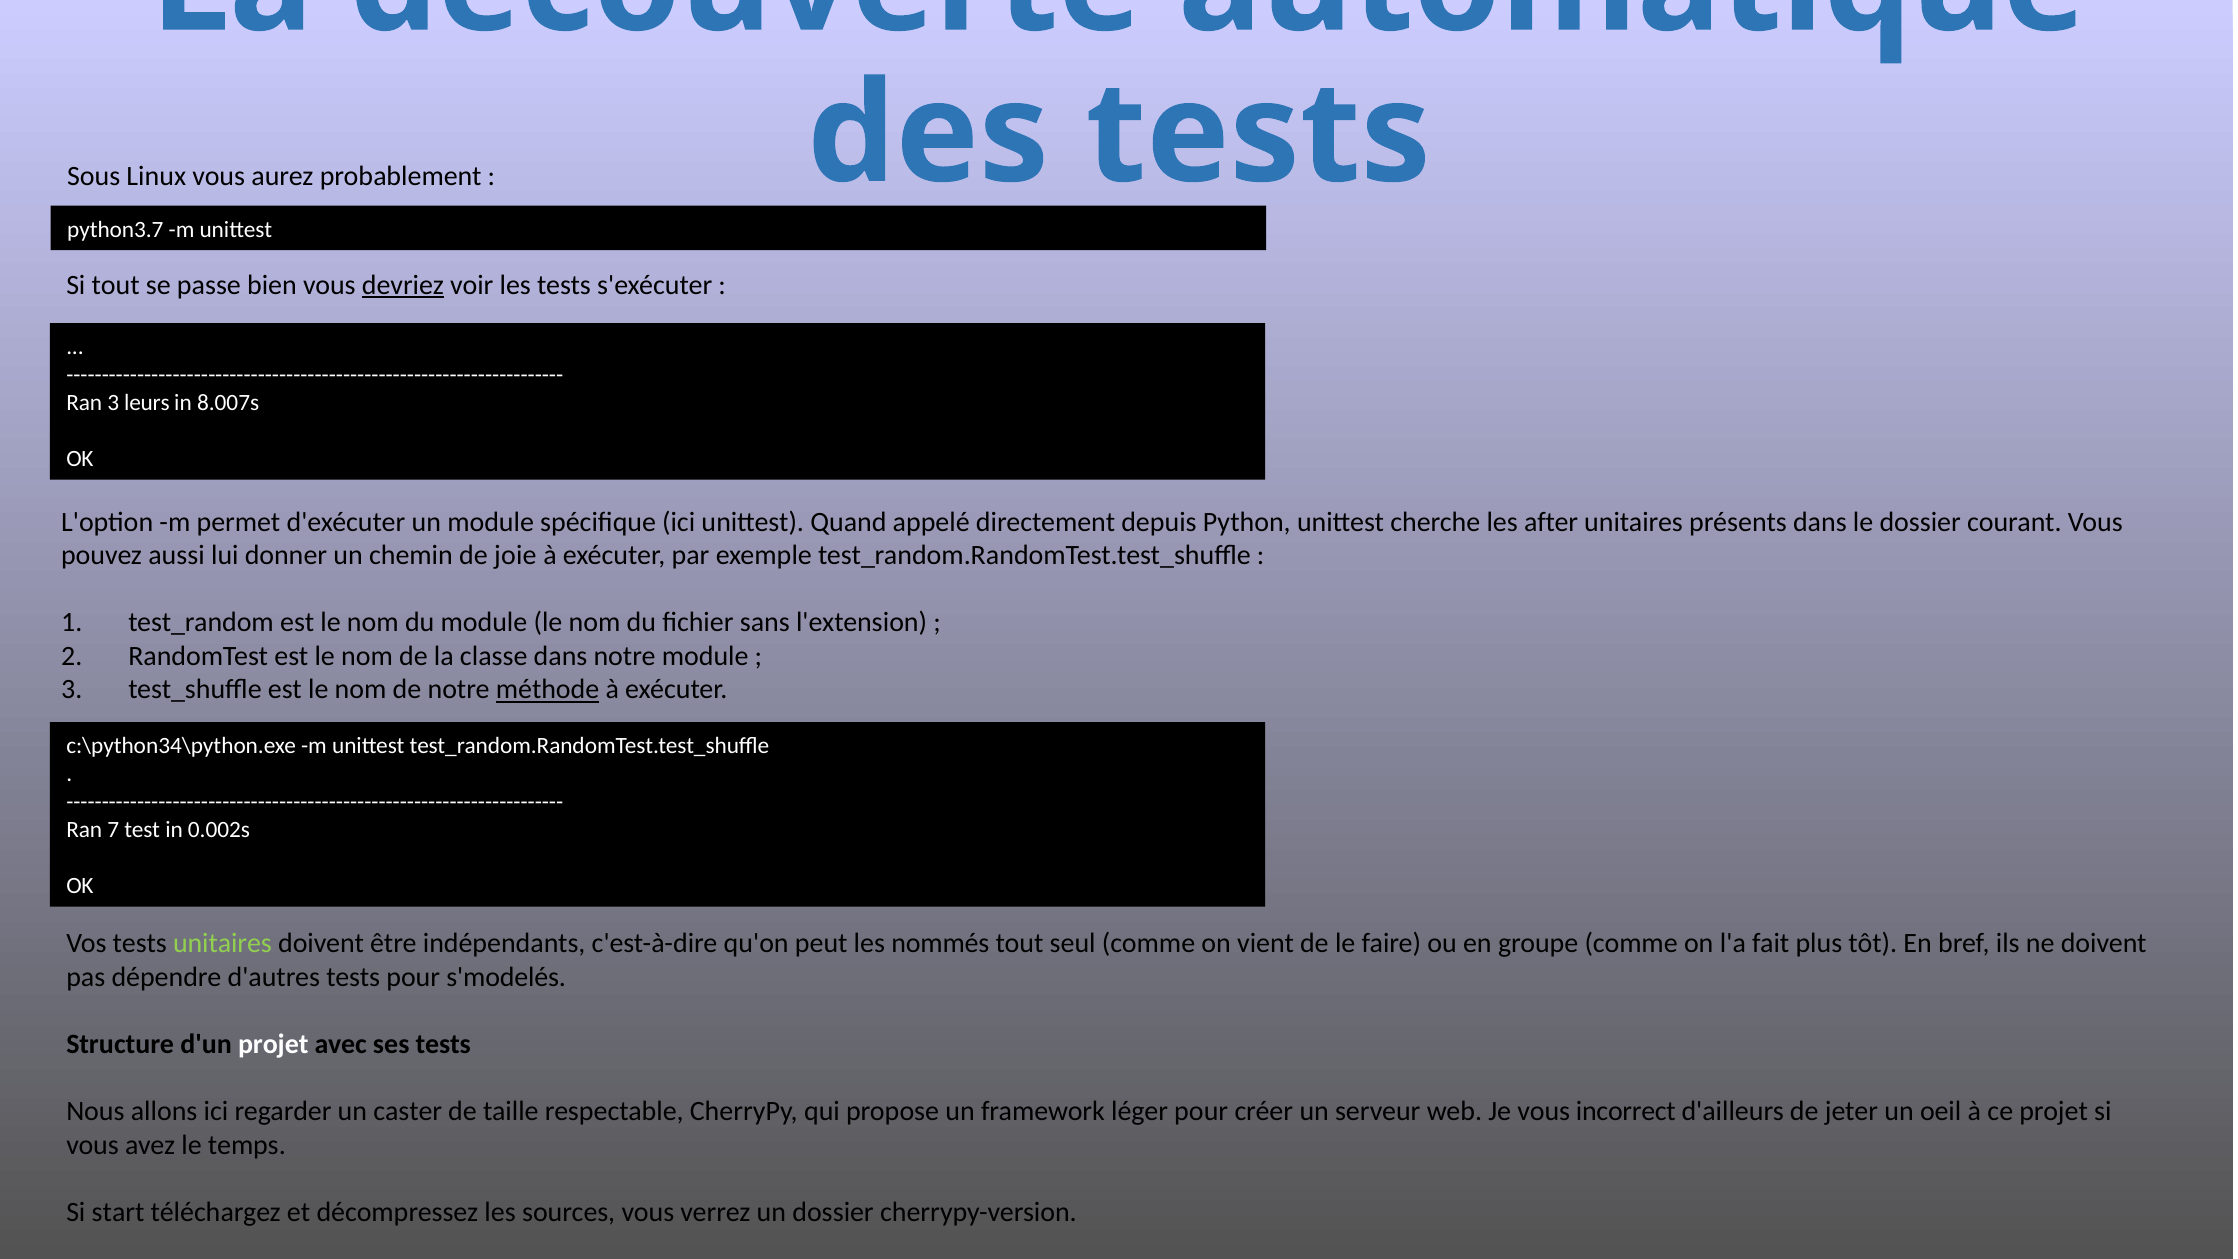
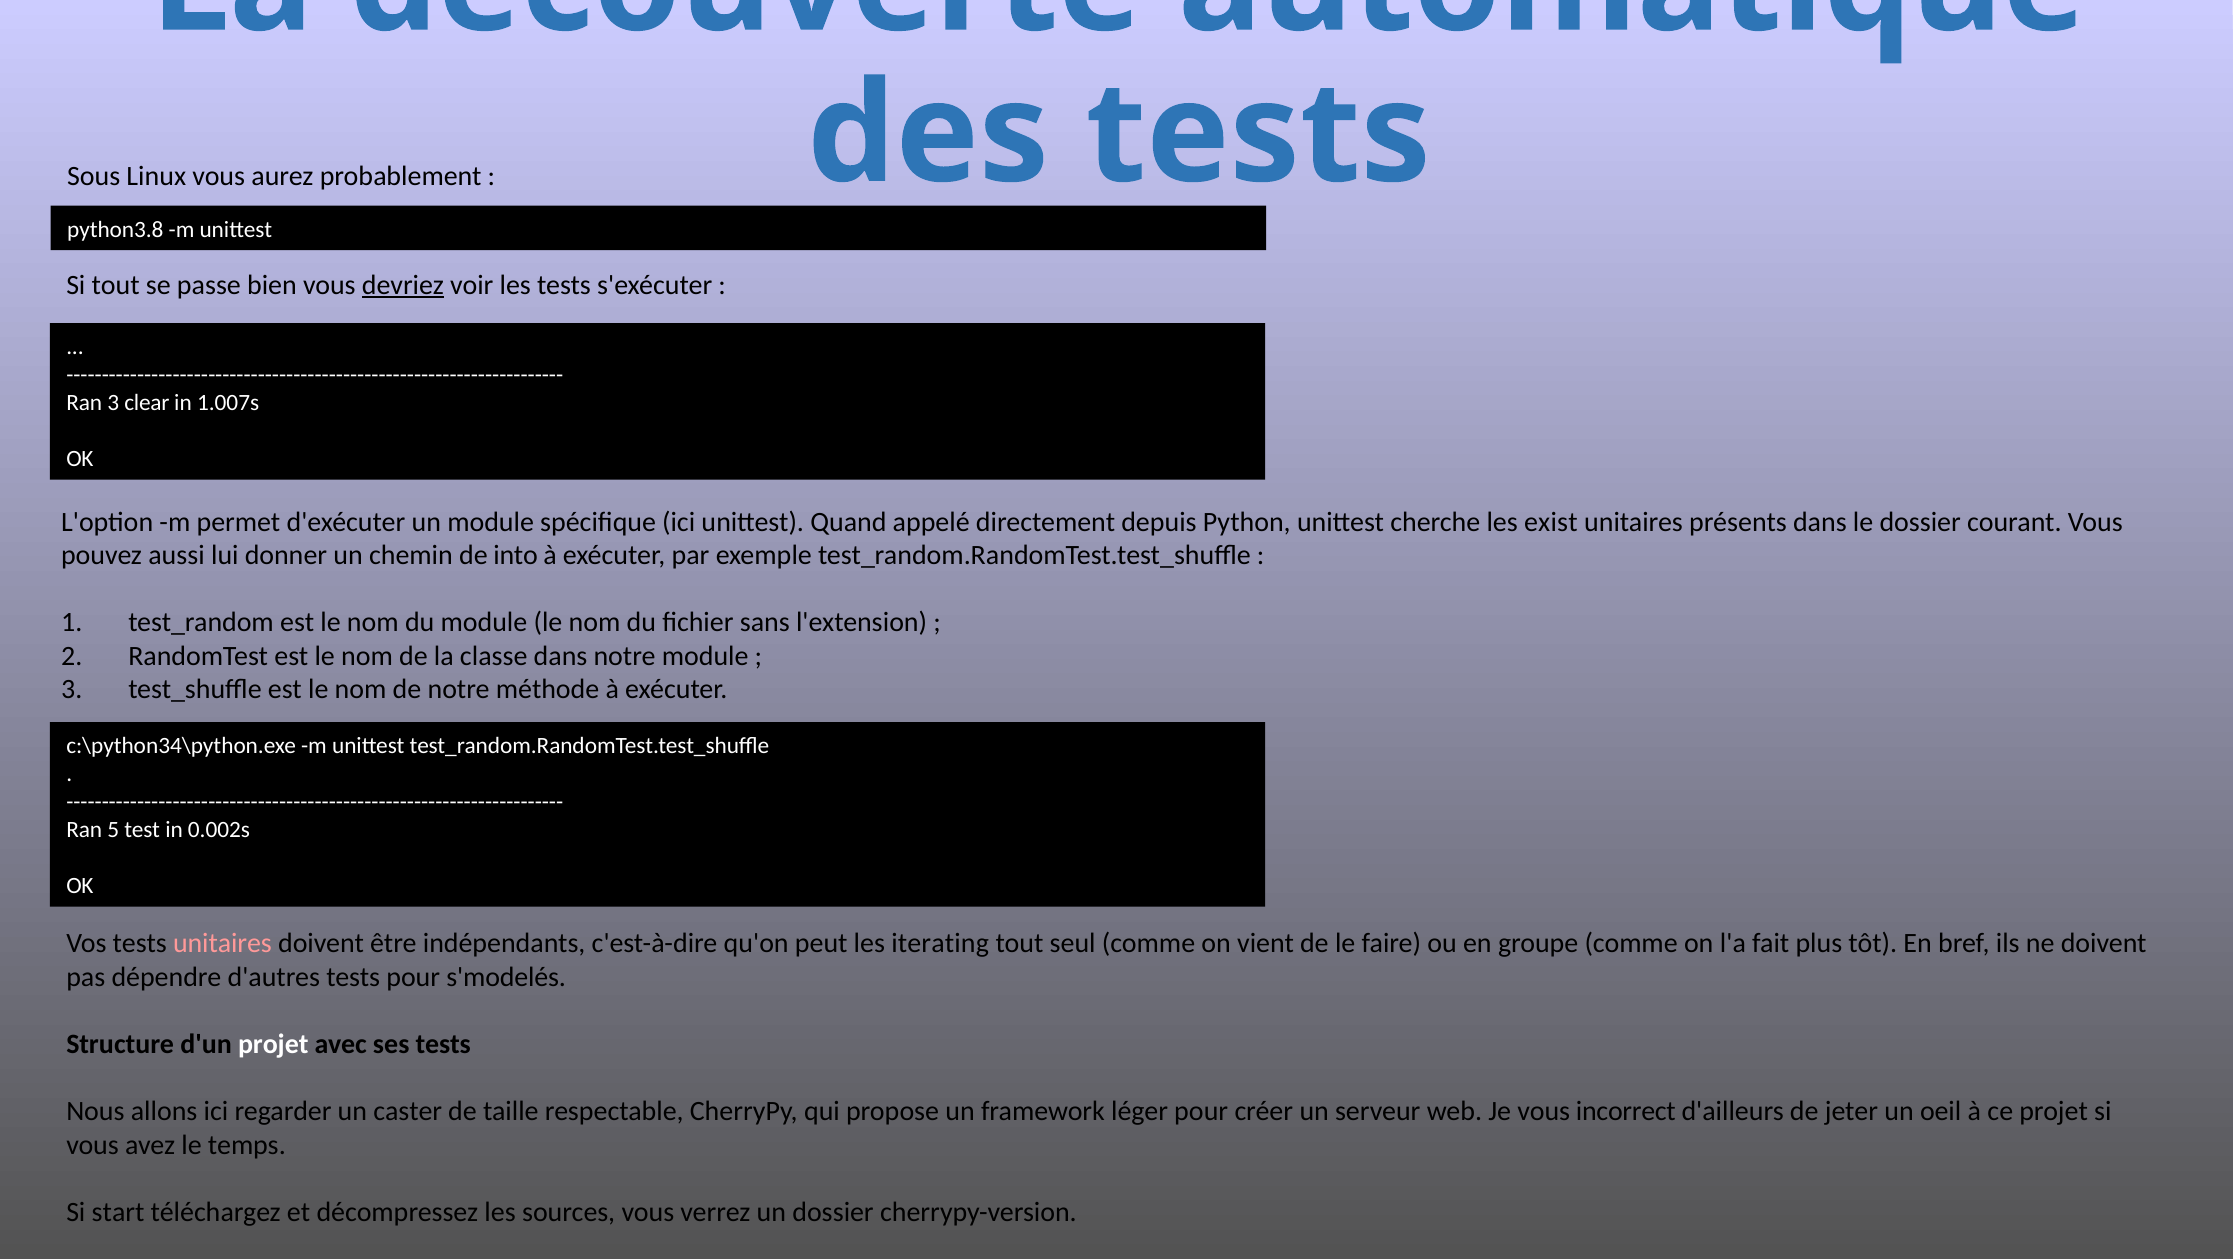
python3.7: python3.7 -> python3.8
leurs: leurs -> clear
8.007s: 8.007s -> 1.007s
after: after -> exist
joie: joie -> into
méthode underline: present -> none
7: 7 -> 5
unitaires at (222, 943) colour: light green -> pink
nommés: nommés -> iterating
